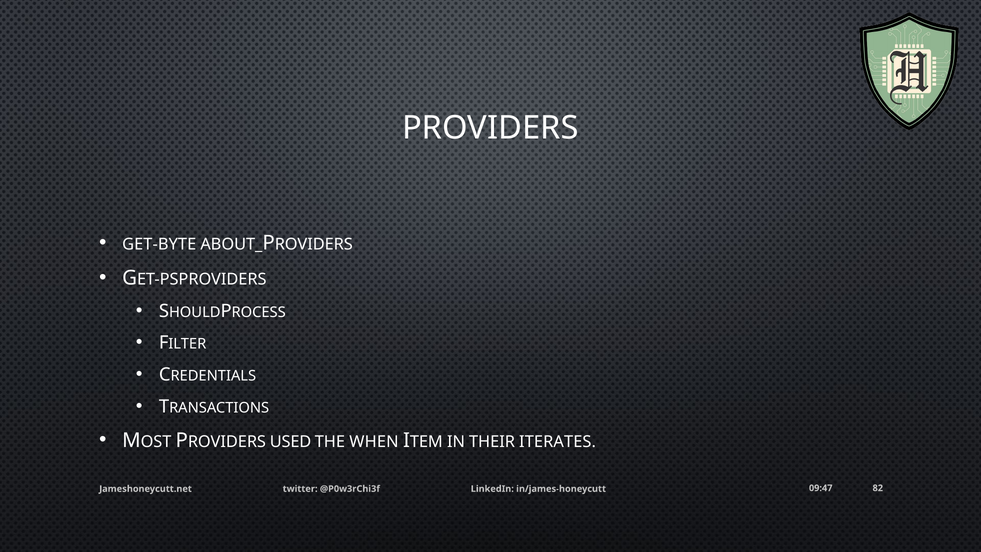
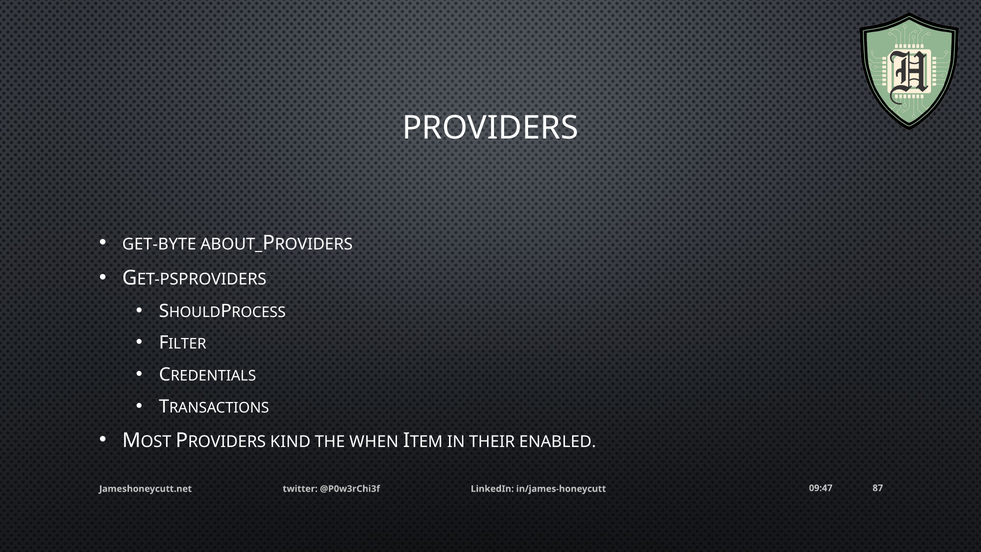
USED: USED -> KIND
ITERATES: ITERATES -> ENABLED
82: 82 -> 87
